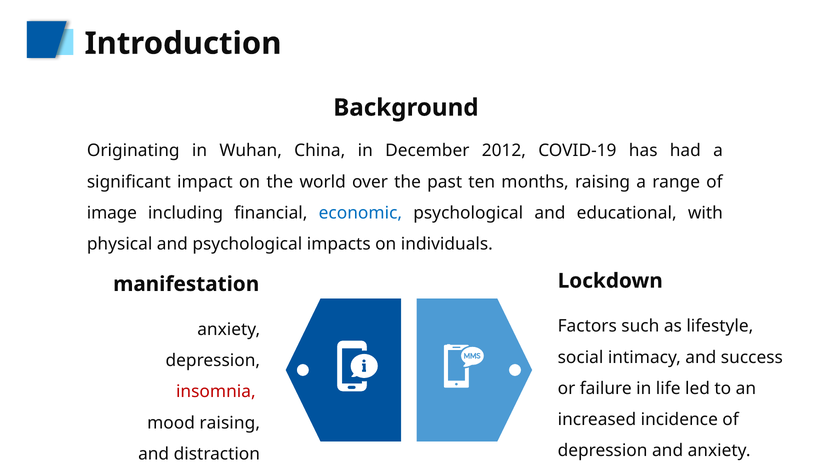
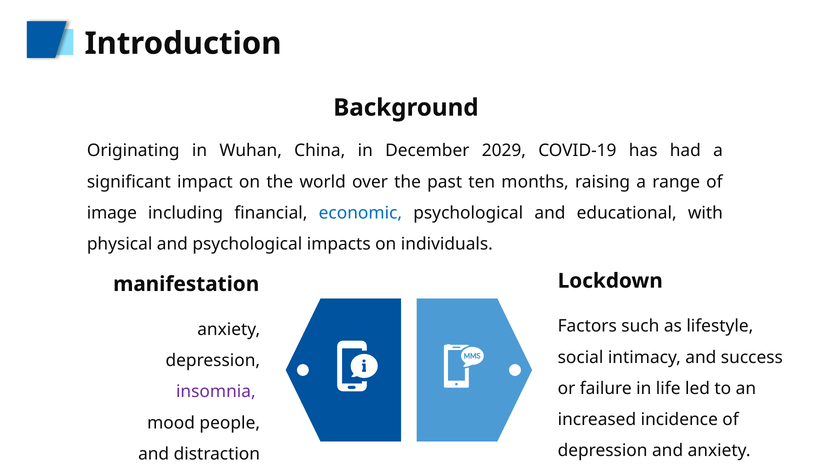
2012: 2012 -> 2029
insomnia colour: red -> purple
mood raising: raising -> people
